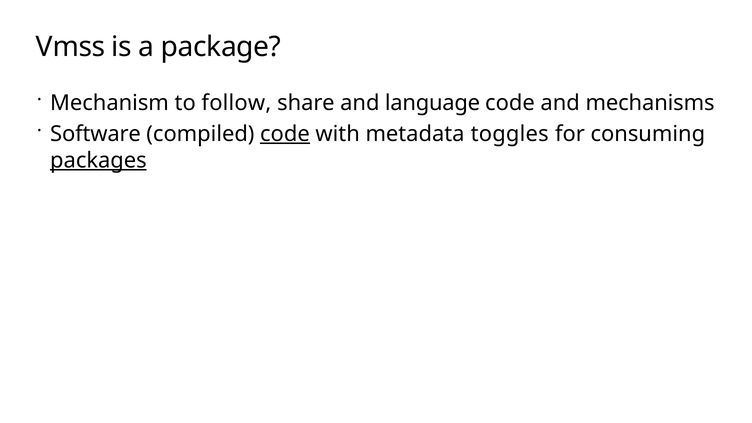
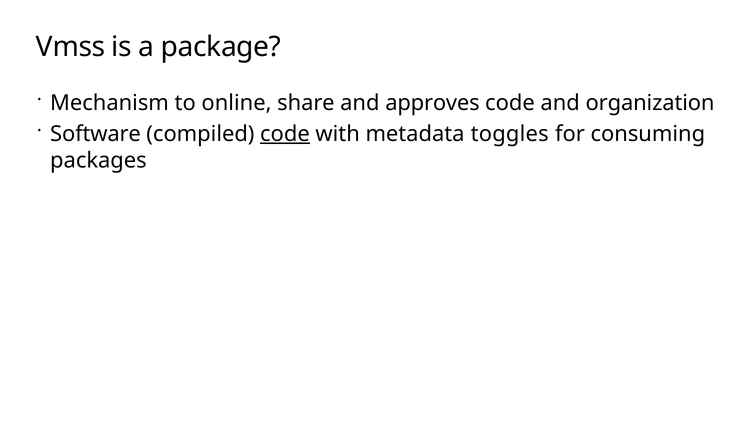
follow: follow -> online
language: language -> approves
mechanisms: mechanisms -> organization
packages underline: present -> none
